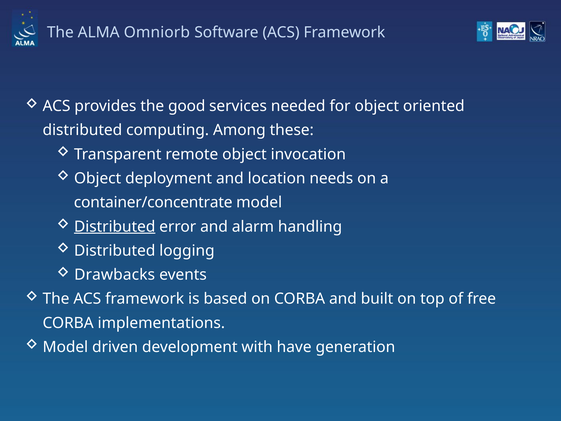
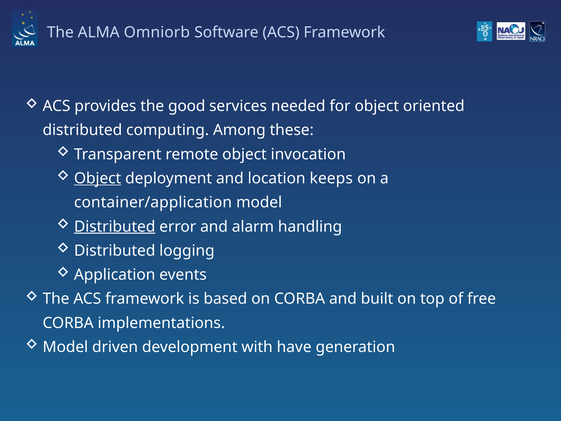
Object at (98, 178) underline: none -> present
needs: needs -> keeps
container/concentrate: container/concentrate -> container/application
Drawbacks: Drawbacks -> Application
